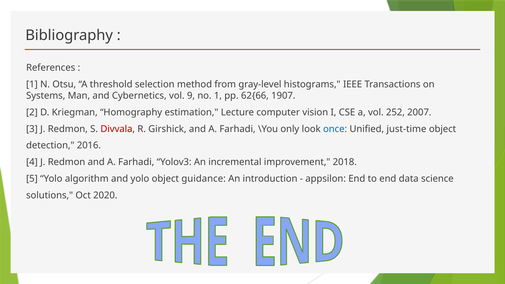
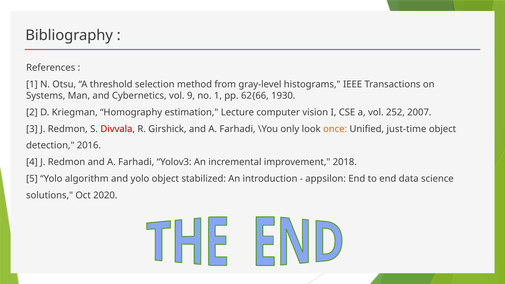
1907: 1907 -> 1930
once colour: blue -> orange
guidance: guidance -> stabilized
